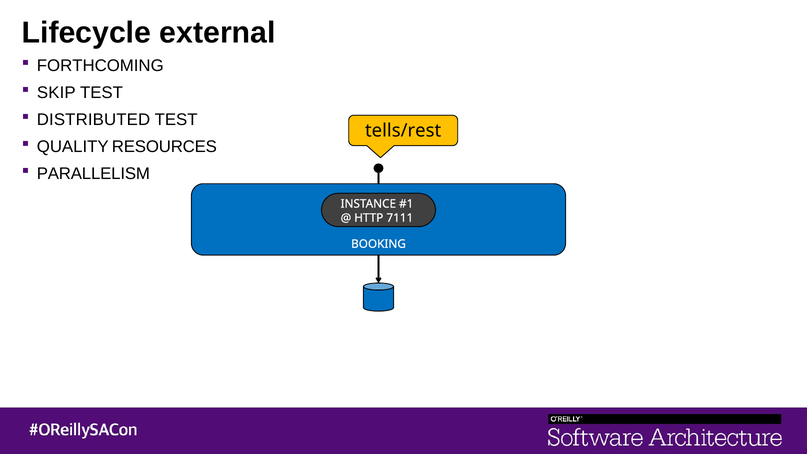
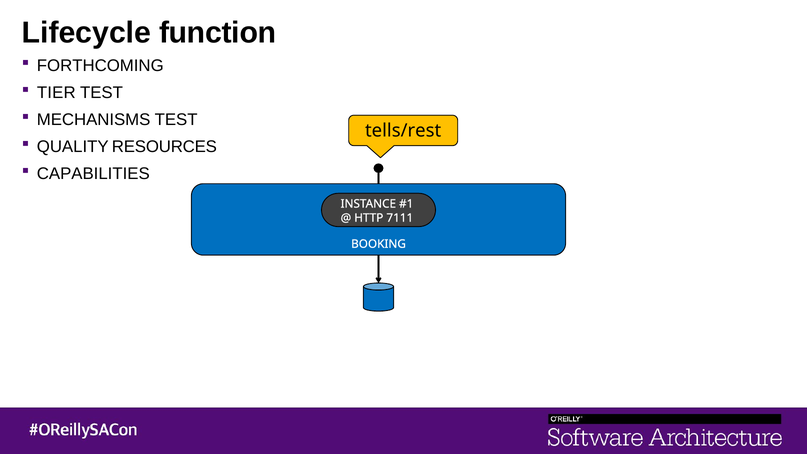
external: external -> function
SKIP: SKIP -> TIER
DISTRIBUTED: DISTRIBUTED -> MECHANISMS
PARALLELISM: PARALLELISM -> CAPABILITIES
